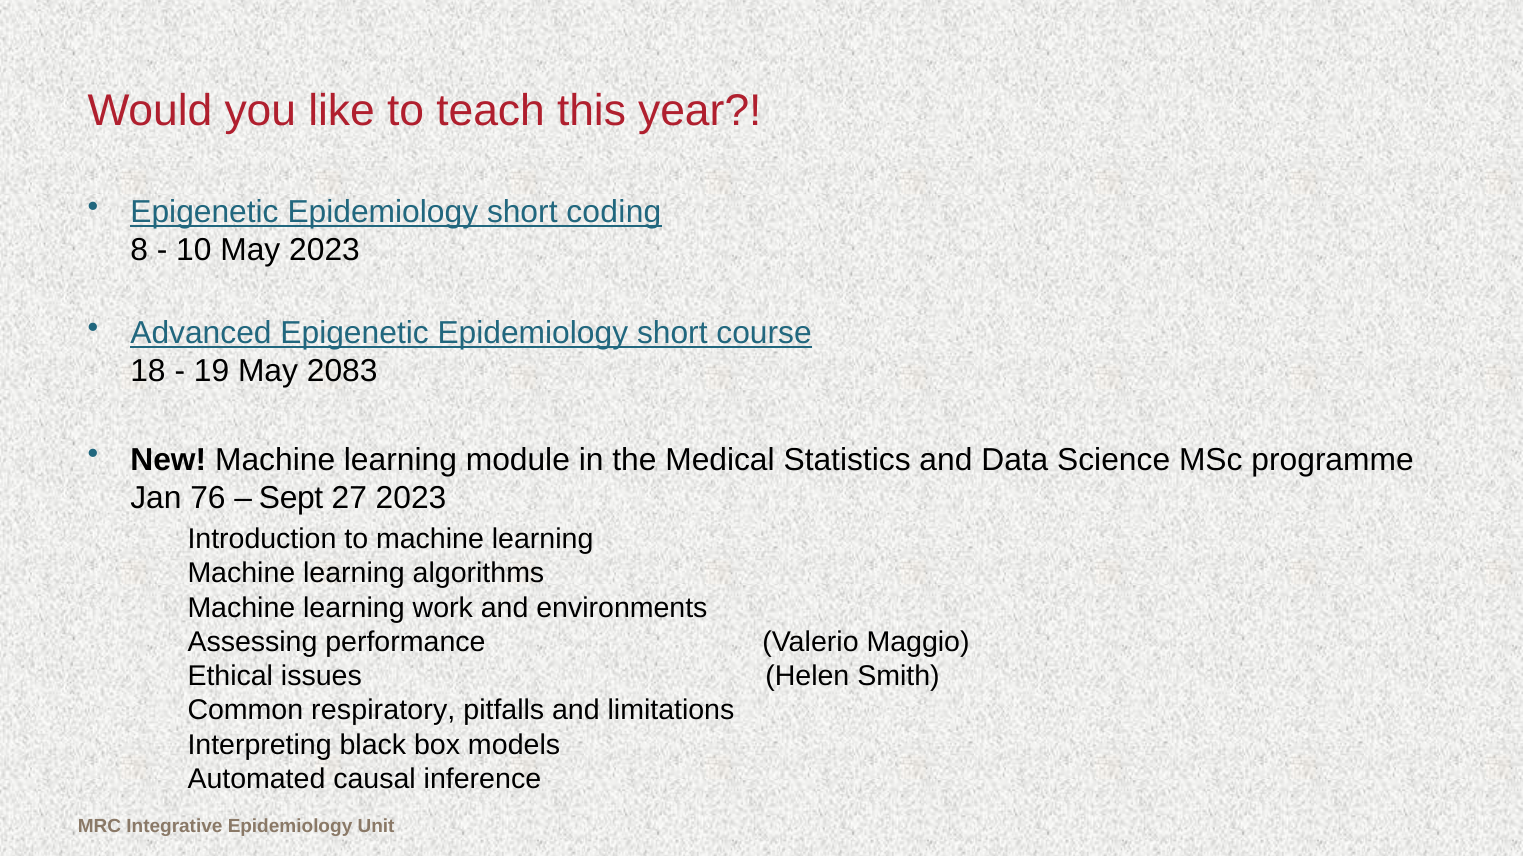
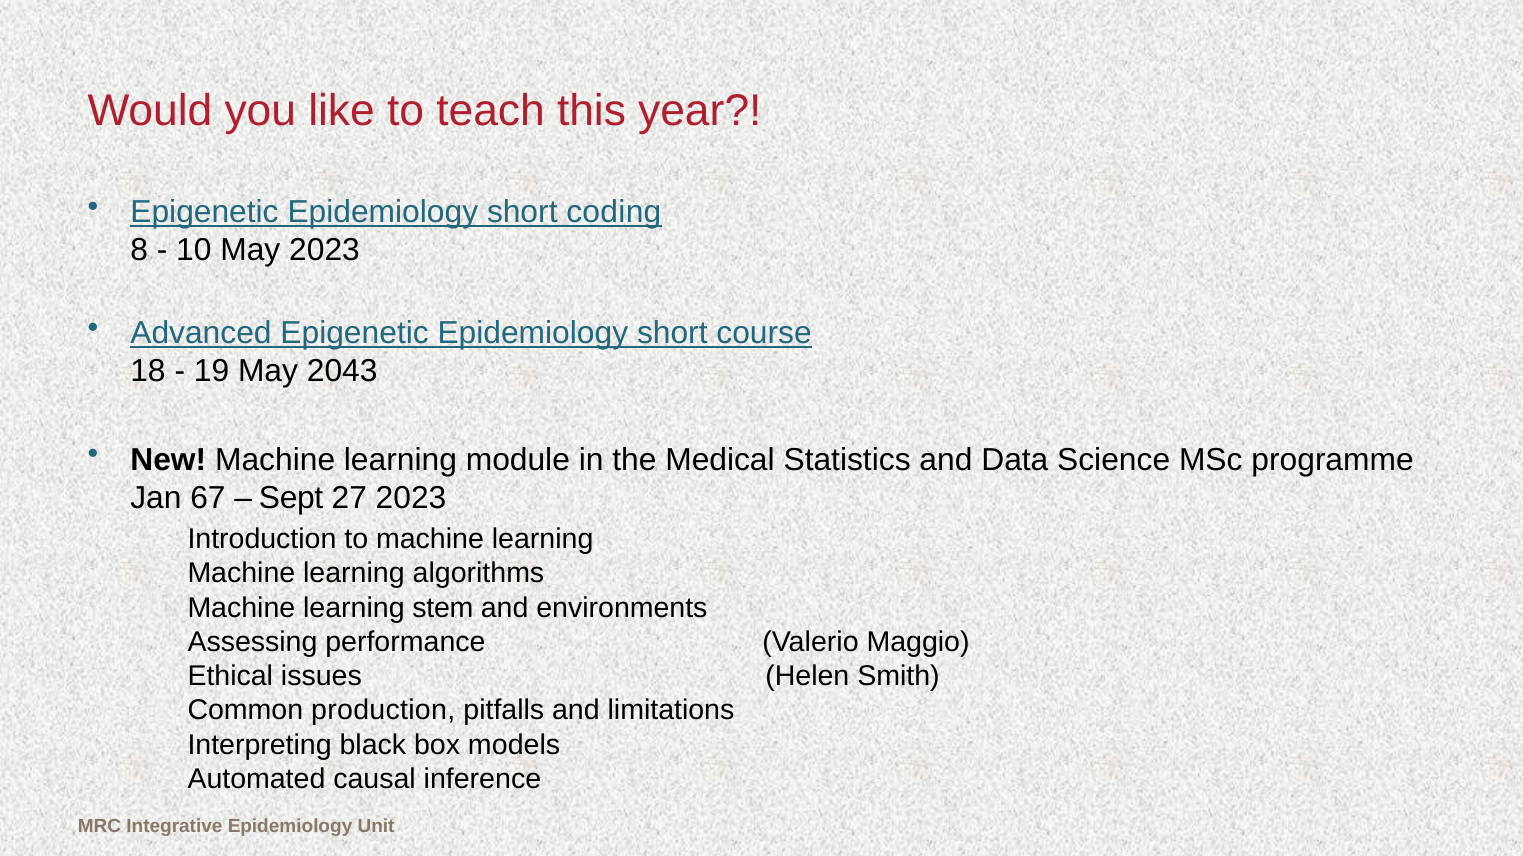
2083: 2083 -> 2043
76: 76 -> 67
work: work -> stem
respiratory: respiratory -> production
